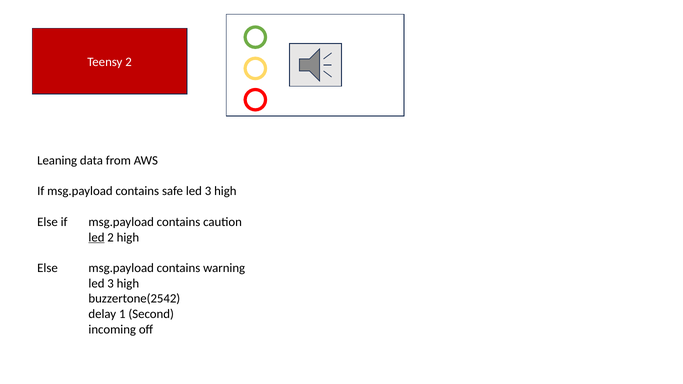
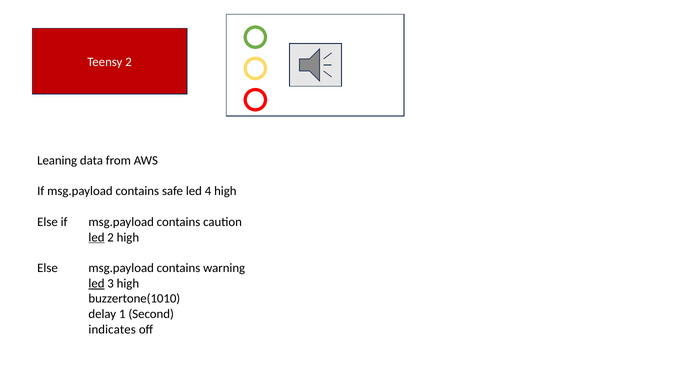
safe led 3: 3 -> 4
led at (96, 284) underline: none -> present
buzzertone(2542: buzzertone(2542 -> buzzertone(1010
incoming: incoming -> indicates
